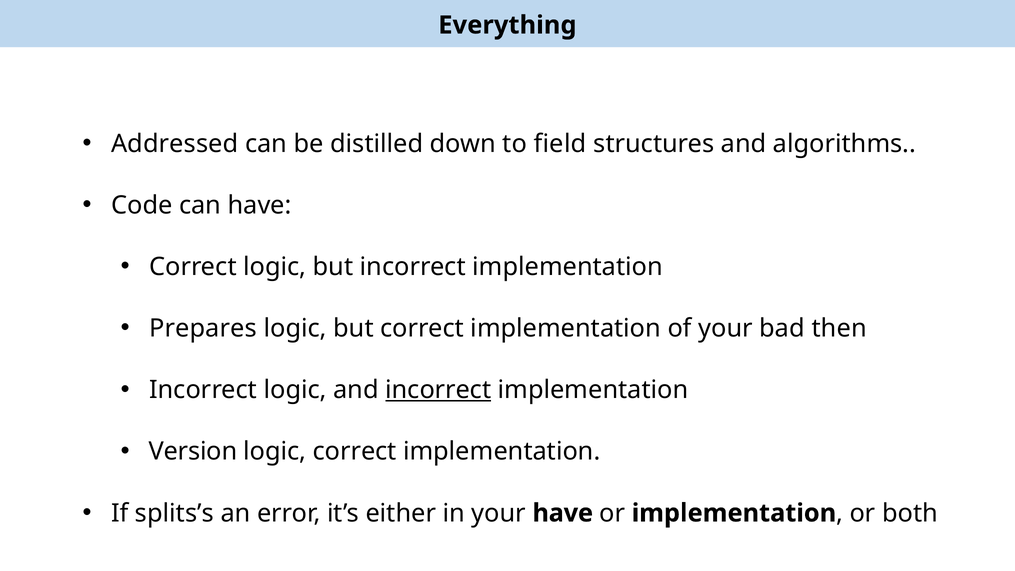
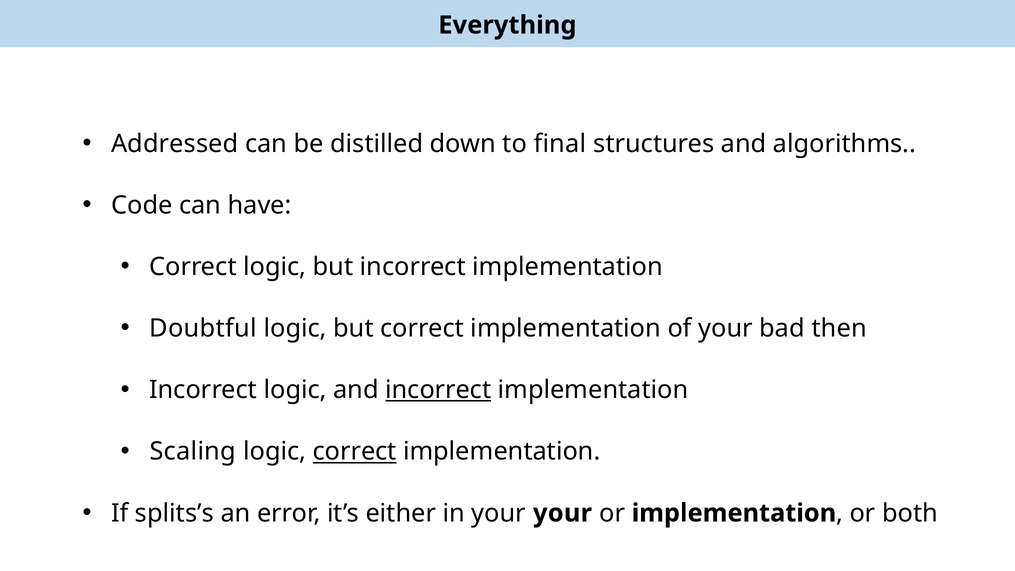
field: field -> final
Prepares: Prepares -> Doubtful
Version: Version -> Scaling
correct at (355, 452) underline: none -> present
your have: have -> your
